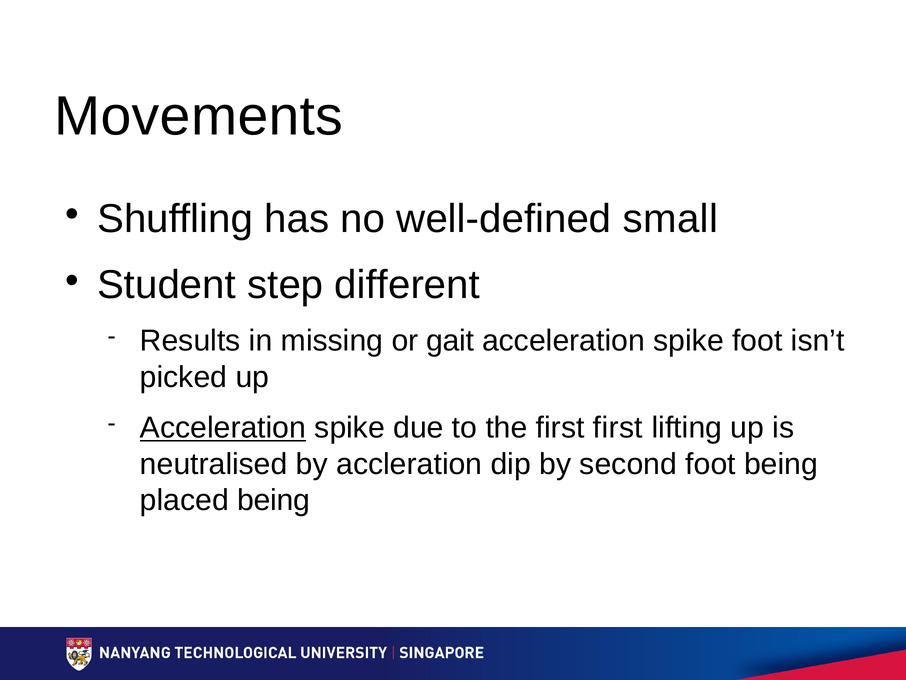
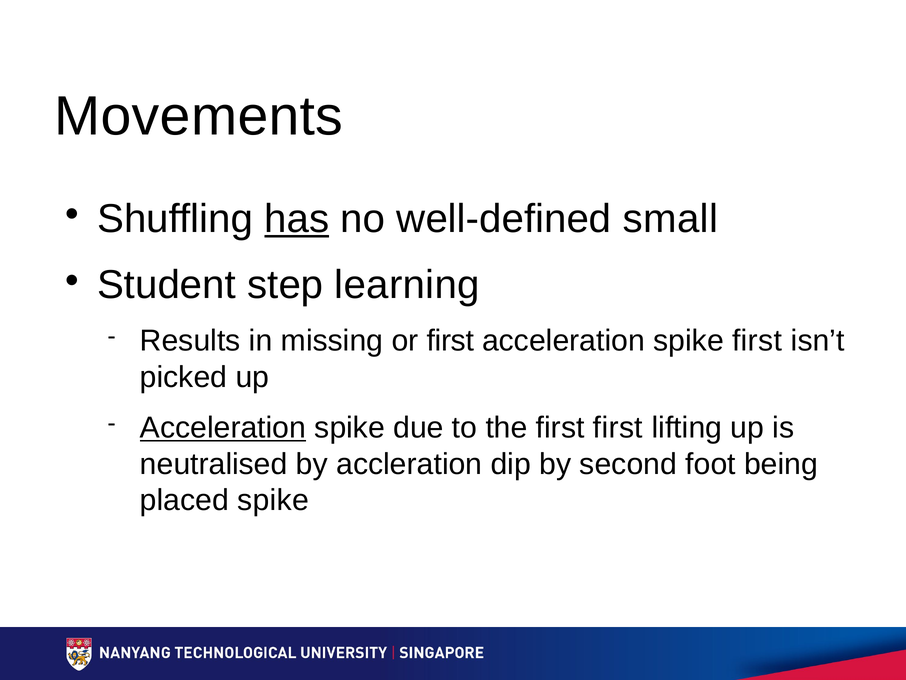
has underline: none -> present
different: different -> learning
or gait: gait -> first
spike foot: foot -> first
placed being: being -> spike
